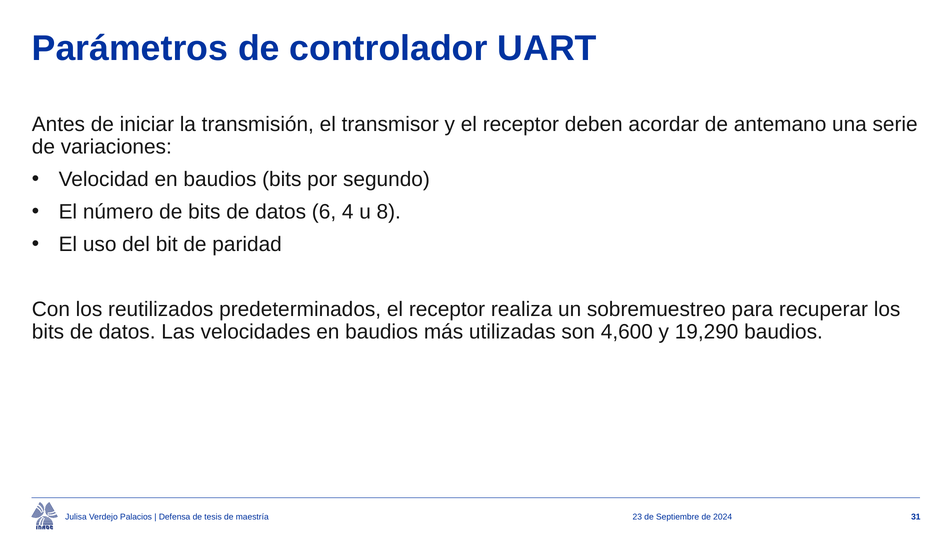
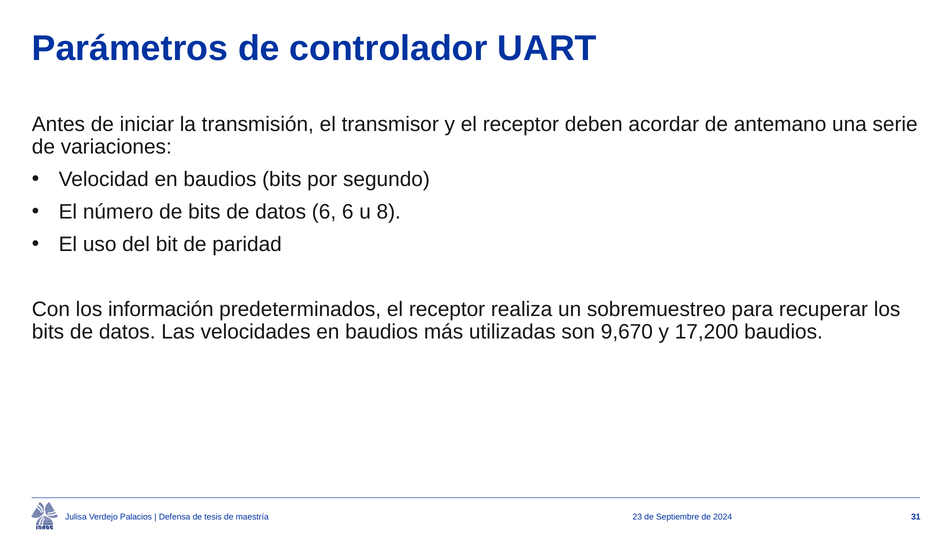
6 4: 4 -> 6
reutilizados: reutilizados -> información
4,600: 4,600 -> 9,670
19,290: 19,290 -> 17,200
